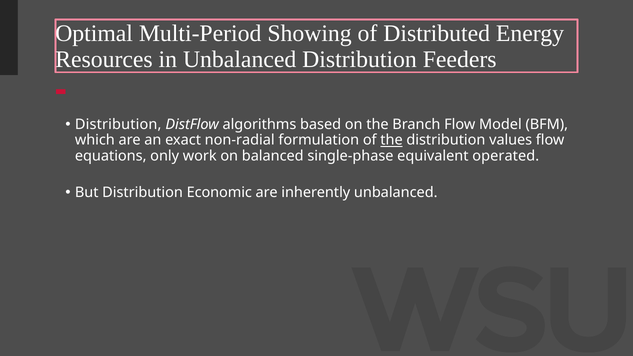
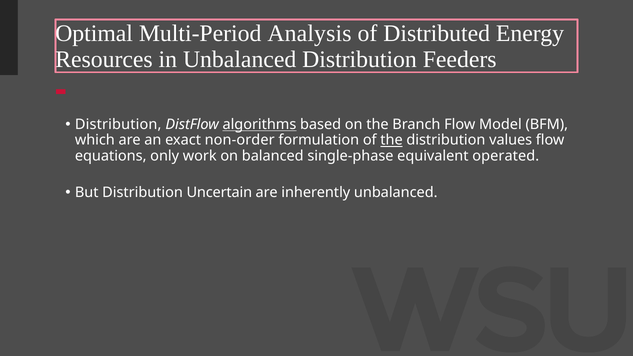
Showing: Showing -> Analysis
algorithms underline: none -> present
non-radial: non-radial -> non-order
Economic: Economic -> Uncertain
